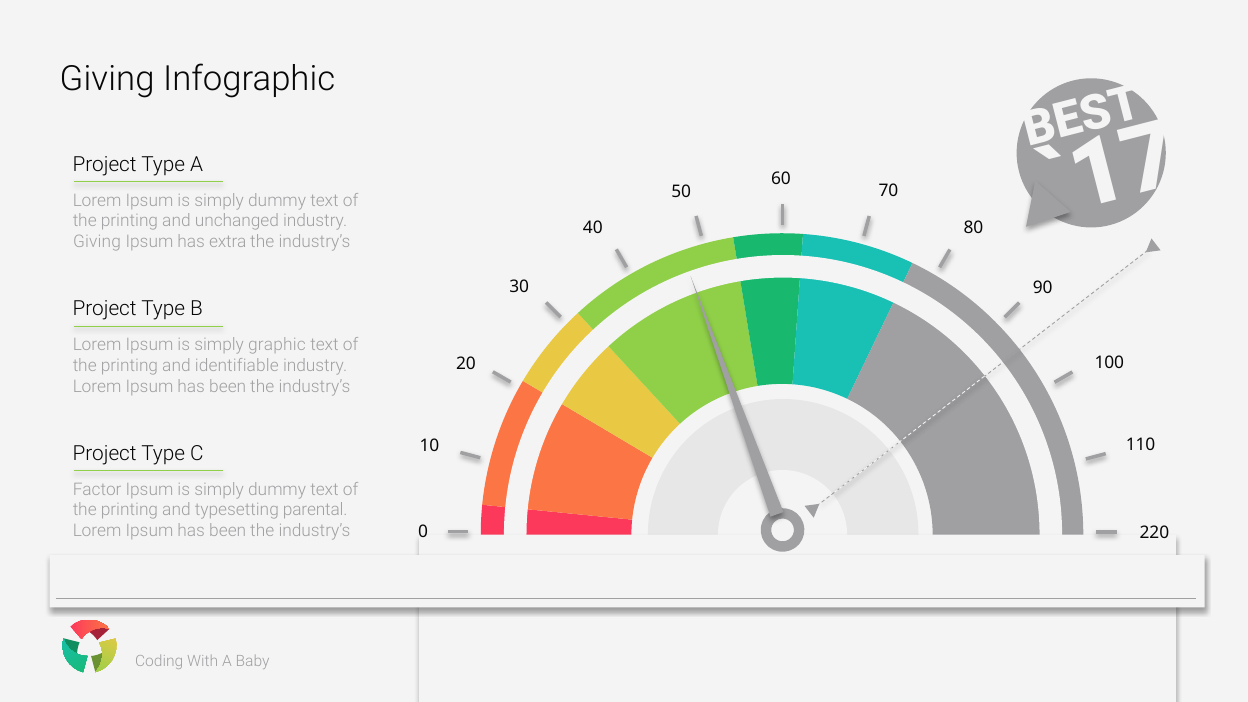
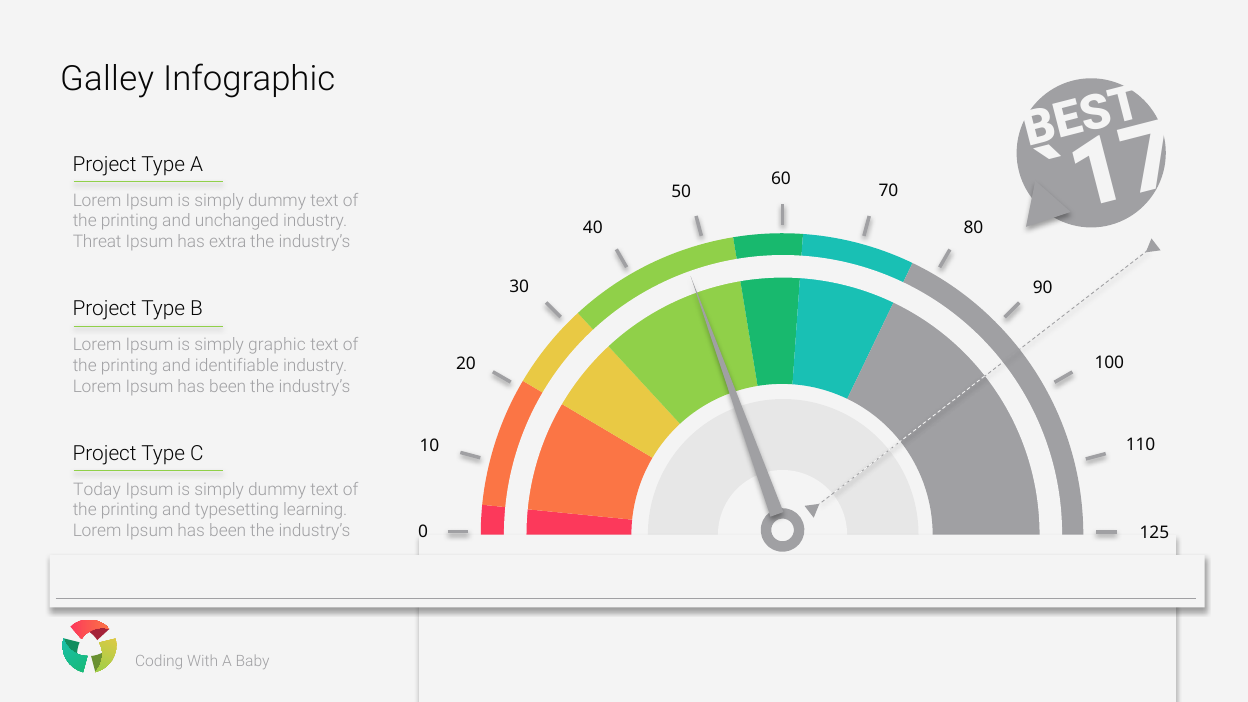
Giving at (107, 79): Giving -> Galley
Giving at (97, 242): Giving -> Threat
Factor: Factor -> Today
parental: parental -> learning
220: 220 -> 125
